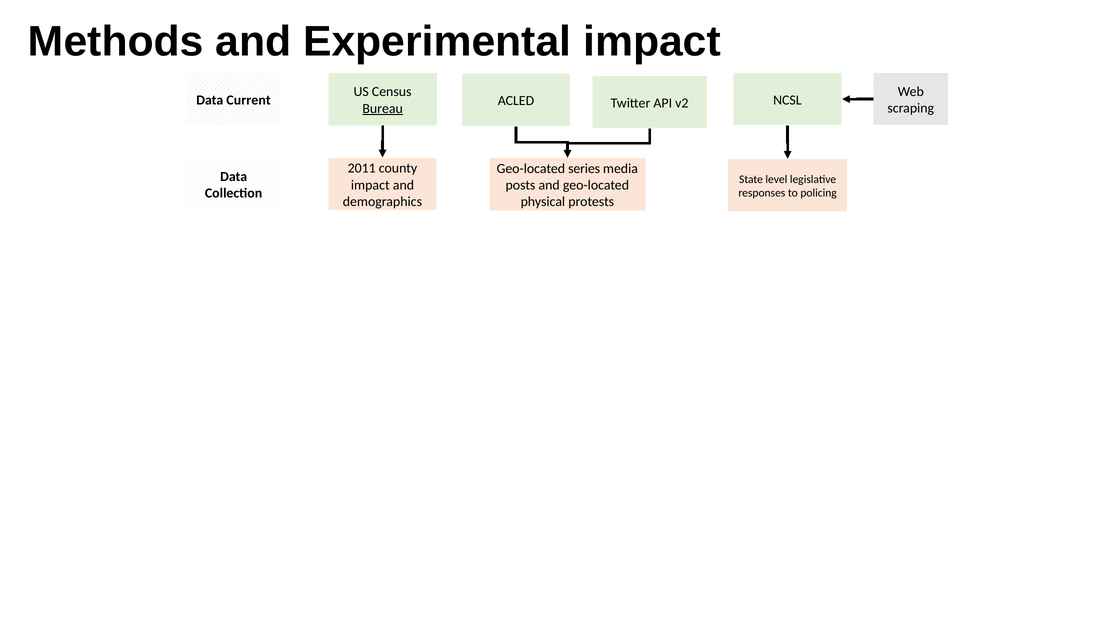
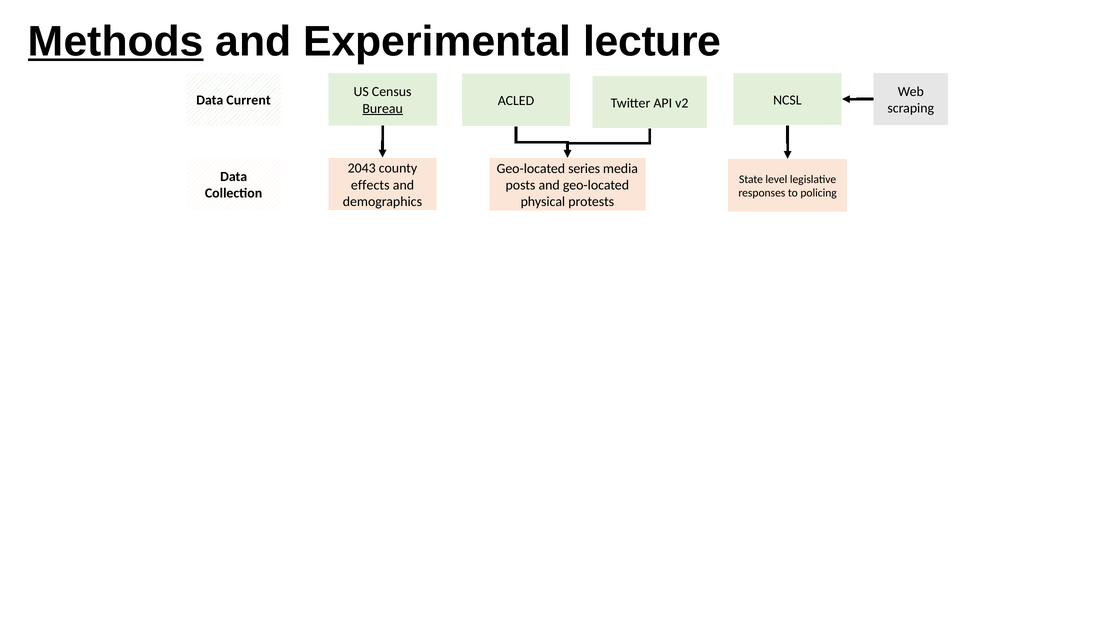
Methods underline: none -> present
Experimental impact: impact -> lecture
2011: 2011 -> 2043
impact at (370, 185): impact -> effects
